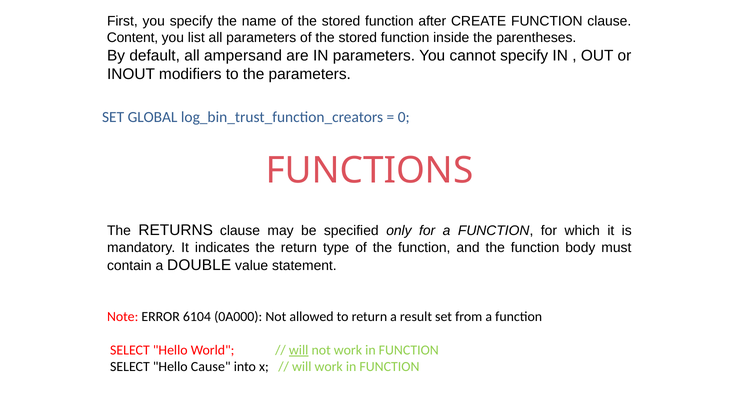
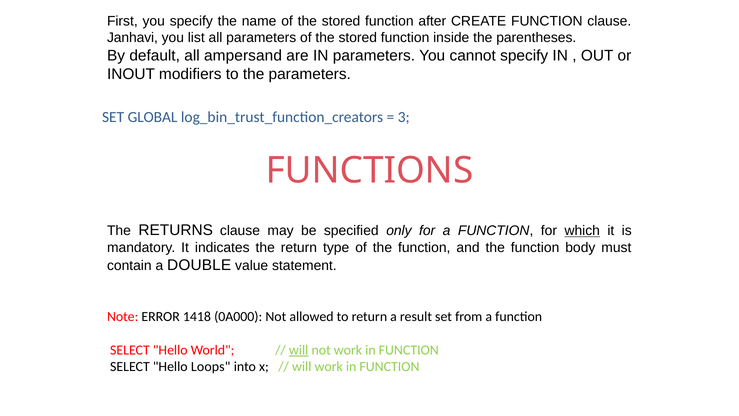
Content: Content -> Janhavi
0: 0 -> 3
which underline: none -> present
6104: 6104 -> 1418
Cause: Cause -> Loops
